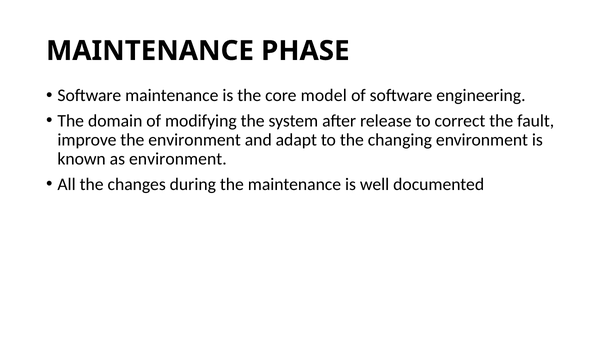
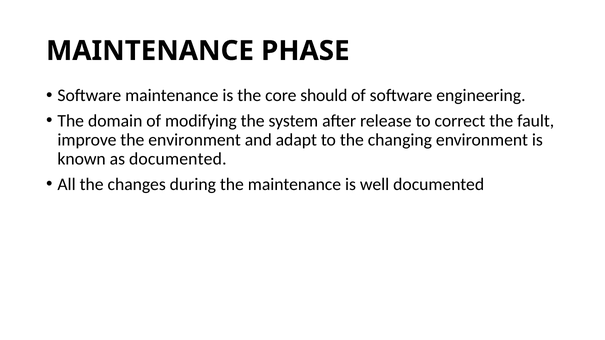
model: model -> should
as environment: environment -> documented
